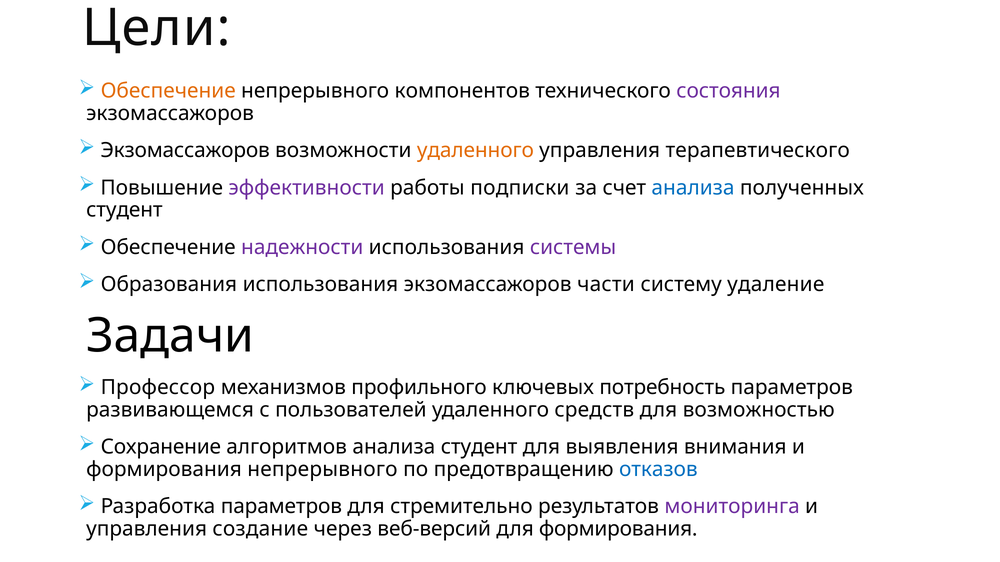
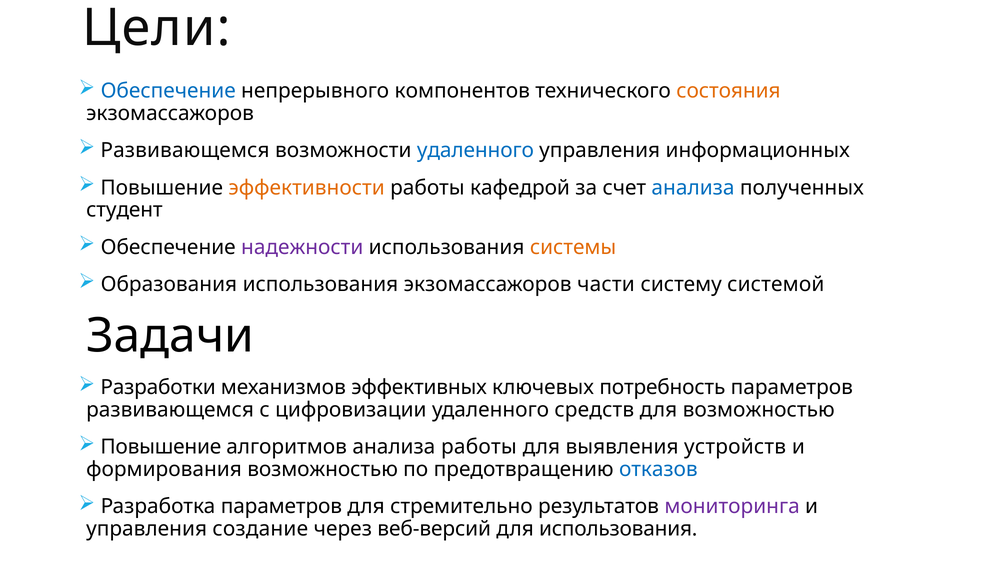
Обеспечение at (168, 91) colour: orange -> blue
состояния colour: purple -> orange
Экзомассажоров at (185, 151): Экзомассажоров -> Развивающемся
удаленного at (475, 151) colour: orange -> blue
терапевтического: терапевтического -> информационных
эффективности colour: purple -> orange
подписки: подписки -> кафедрой
системы colour: purple -> orange
удаление: удаление -> системой
Профессор: Профессор -> Разработки
профильного: профильного -> эффективных
пользователей: пользователей -> цифровизации
Сохранение at (161, 447): Сохранение -> Повышение
анализа студент: студент -> работы
внимания: внимания -> устройств
формирования непрерывного: непрерывного -> возможностью
для формирования: формирования -> использования
